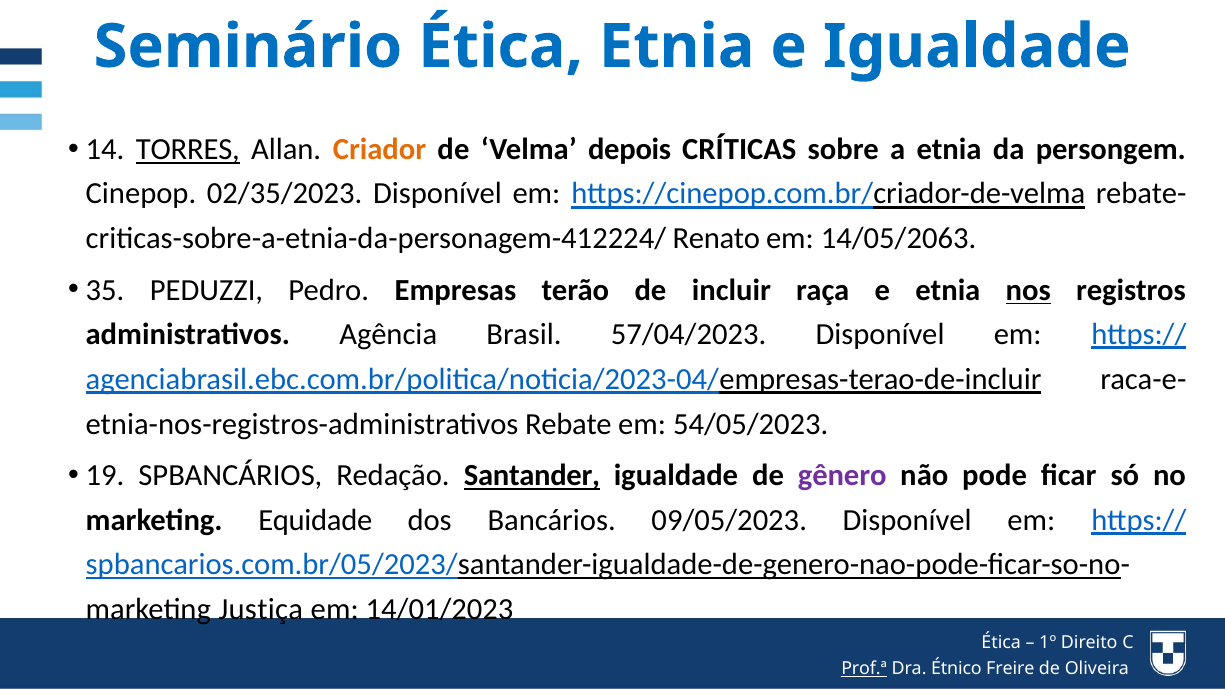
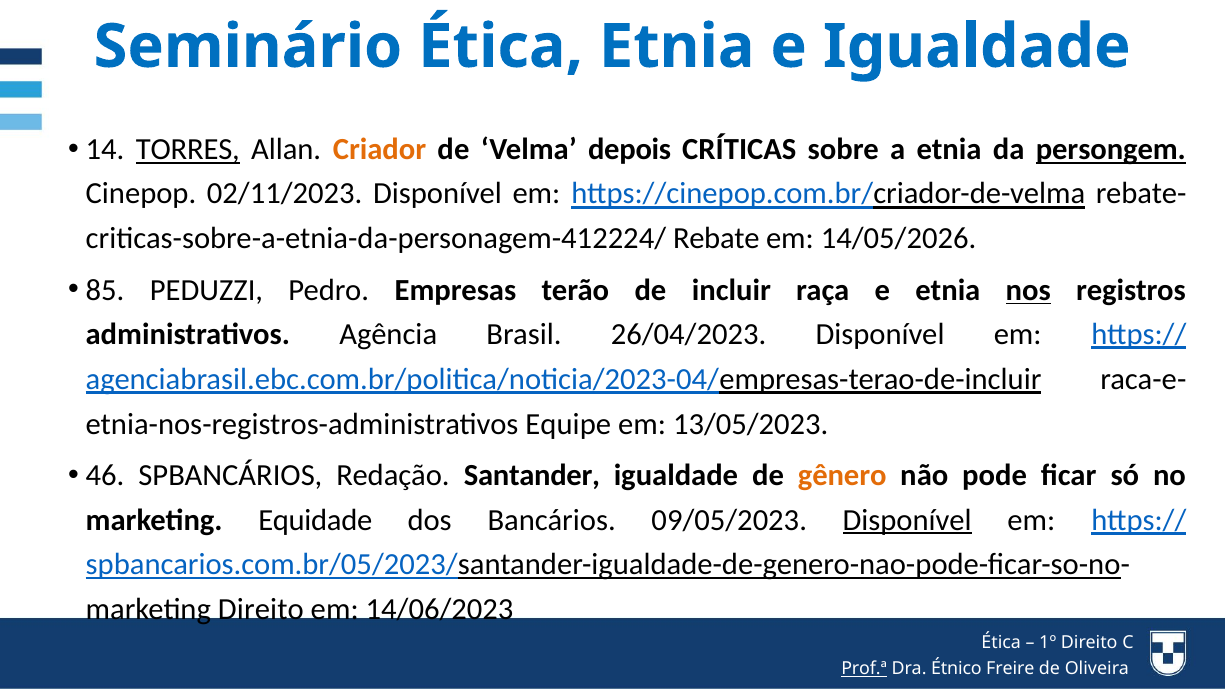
persongem underline: none -> present
02/35/2023: 02/35/2023 -> 02/11/2023
Renato: Renato -> Rebate
14/05/2063: 14/05/2063 -> 14/05/2026
35: 35 -> 85
57/04/2023: 57/04/2023 -> 26/04/2023
Rebate: Rebate -> Equipe
54/05/2023: 54/05/2023 -> 13/05/2023
19: 19 -> 46
Santander underline: present -> none
gênero colour: purple -> orange
Disponível at (907, 520) underline: none -> present
marketing Justiça: Justiça -> Direito
14/01/2023: 14/01/2023 -> 14/06/2023
